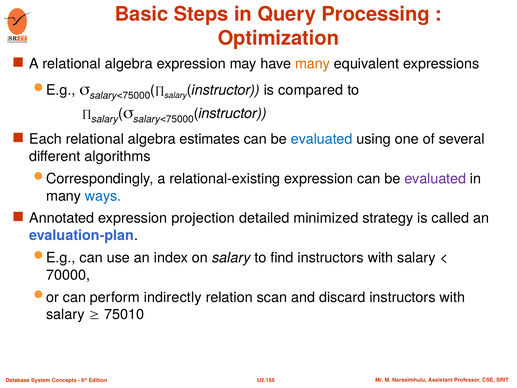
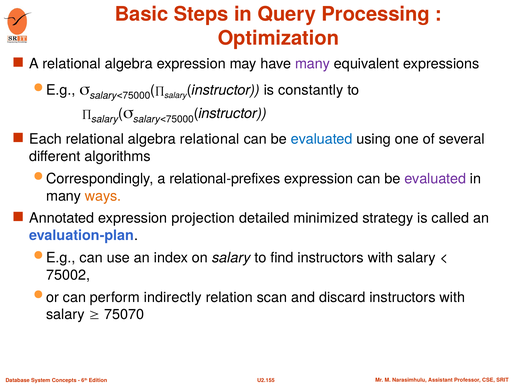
many at (313, 64) colour: orange -> purple
compared: compared -> constantly
algebra estimates: estimates -> relational
relational-existing: relational-existing -> relational-prefixes
ways colour: blue -> orange
70000: 70000 -> 75002
75010: 75010 -> 75070
